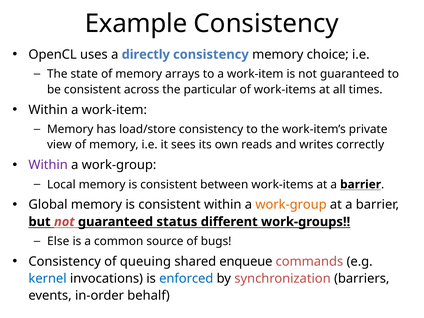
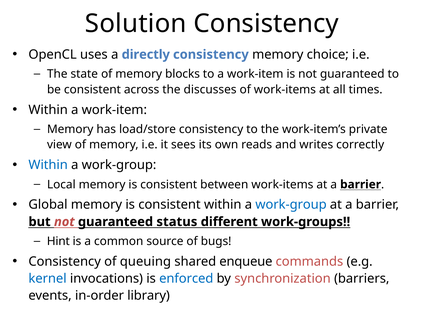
Example: Example -> Solution
arrays: arrays -> blocks
particular: particular -> discusses
Within at (48, 165) colour: purple -> blue
work-group at (291, 205) colour: orange -> blue
Else: Else -> Hint
behalf: behalf -> library
